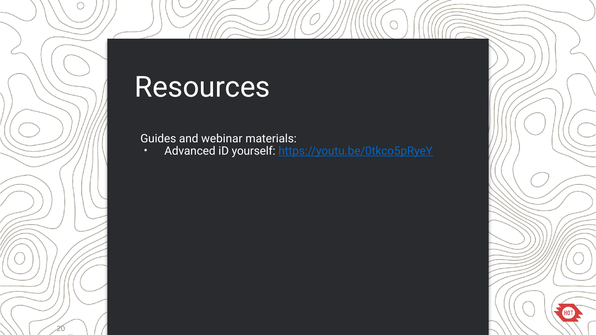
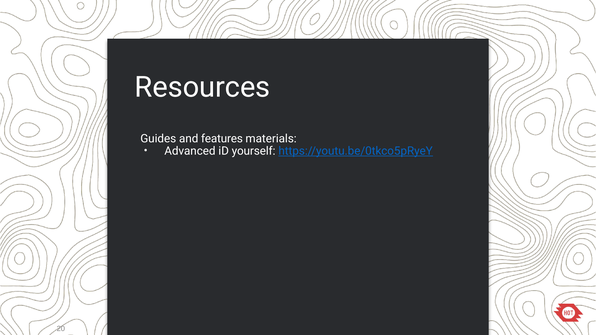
webinar: webinar -> features
